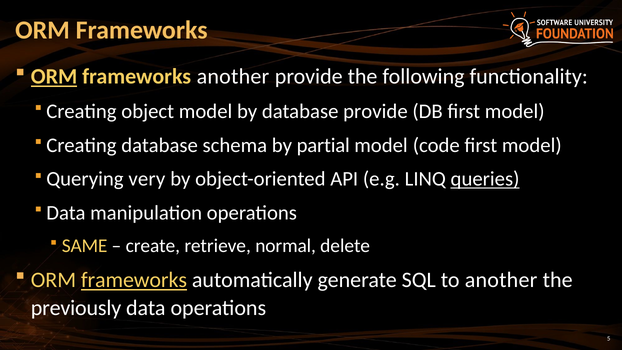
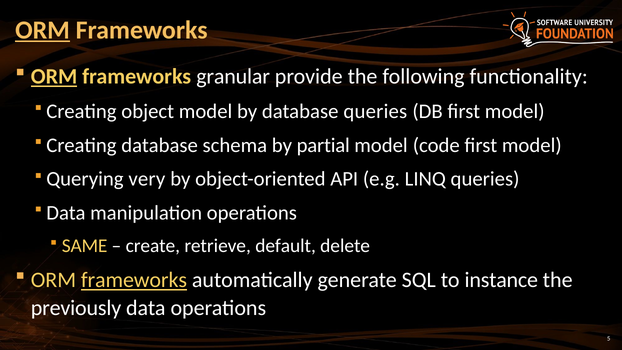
ORM at (42, 30) underline: none -> present
frameworks another: another -> granular
database provide: provide -> queries
queries at (485, 179) underline: present -> none
normal: normal -> default
to another: another -> instance
